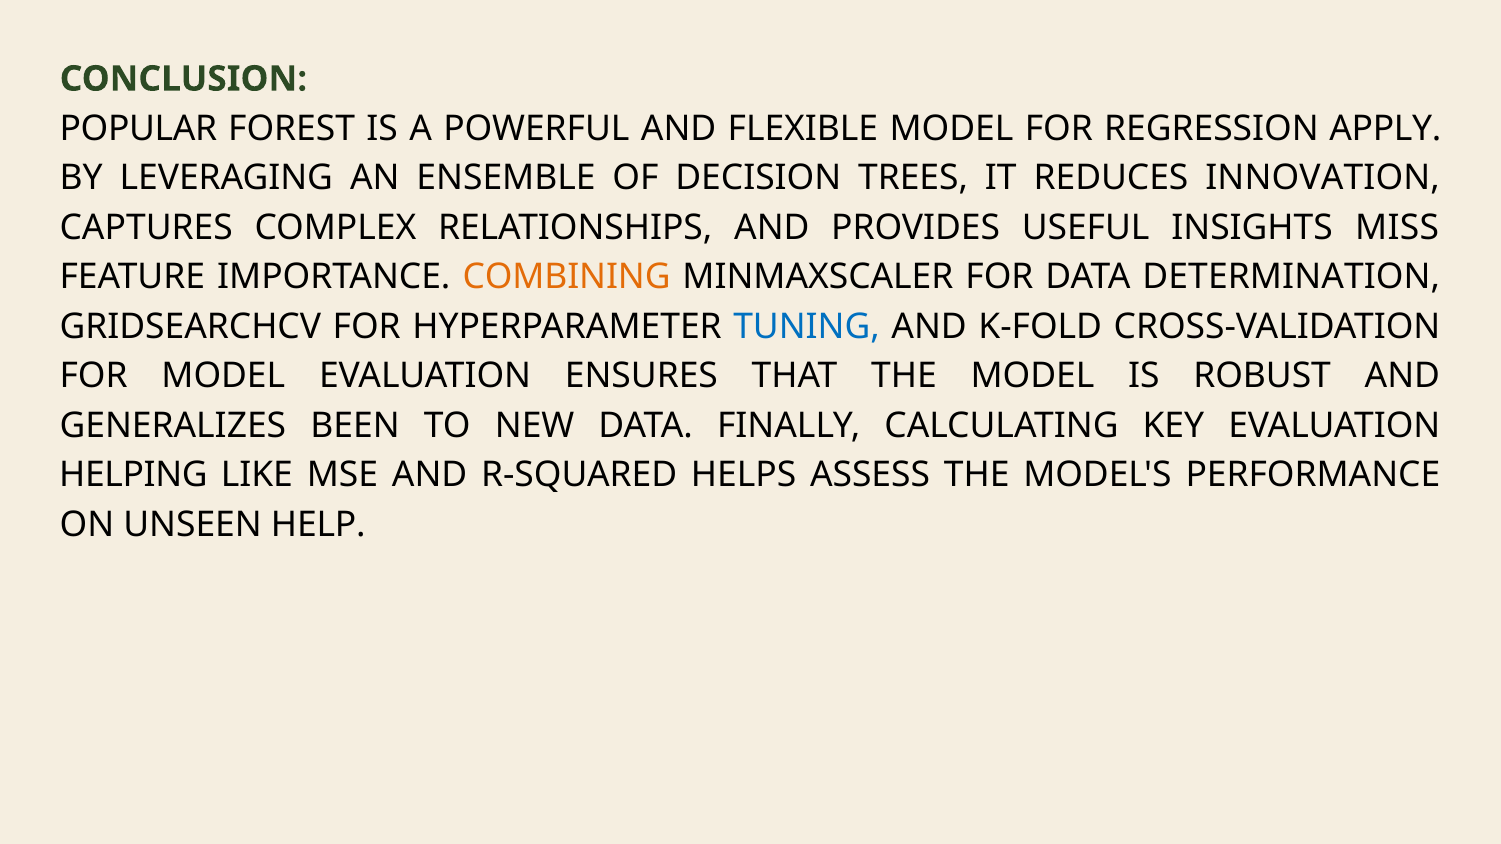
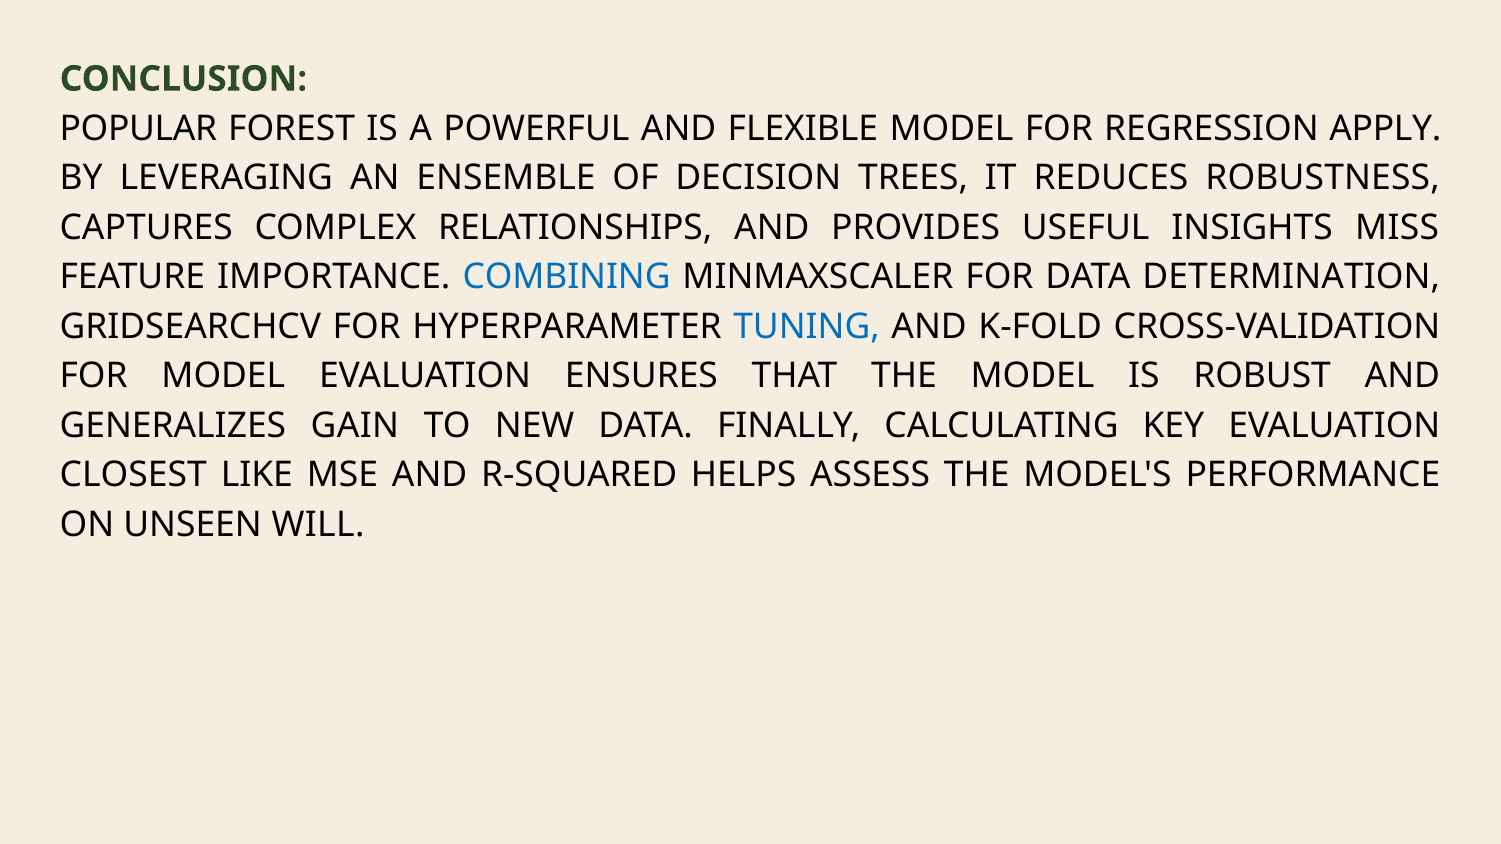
INNOVATION: INNOVATION -> ROBUSTNESS
COMBINING colour: orange -> blue
BEEN: BEEN -> GAIN
HELPING: HELPING -> CLOSEST
HELP: HELP -> WILL
